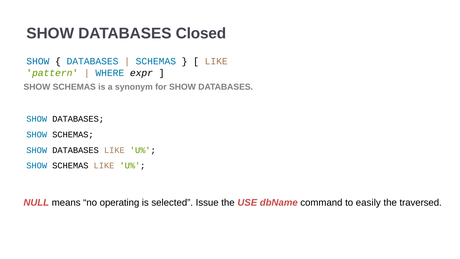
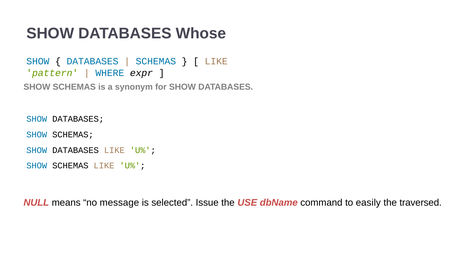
Closed: Closed -> Whose
operating: operating -> message
